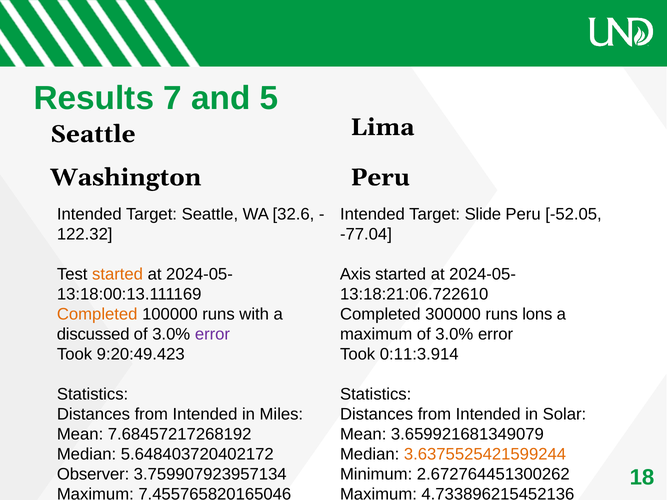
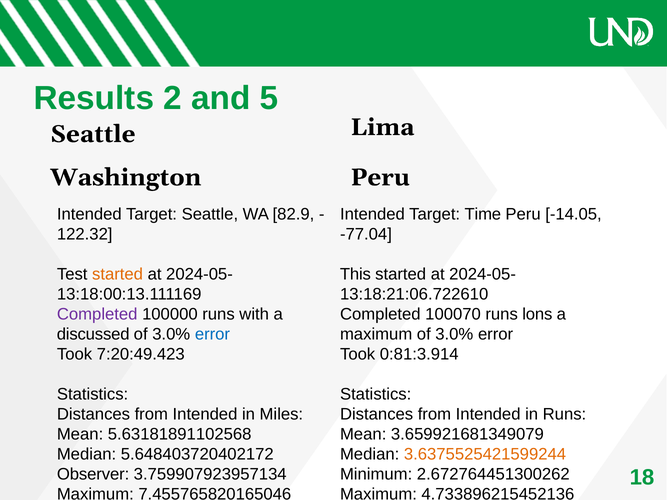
7: 7 -> 2
32.6: 32.6 -> 82.9
Slide: Slide -> Time
-52.05: -52.05 -> -14.05
Axis: Axis -> This
Completed at (97, 315) colour: orange -> purple
300000: 300000 -> 100070
error at (212, 335) colour: purple -> blue
9:20:49.423: 9:20:49.423 -> 7:20:49.423
0:11:3.914: 0:11:3.914 -> 0:81:3.914
in Solar: Solar -> Runs
7.68457217268192: 7.68457217268192 -> 5.63181891102568
